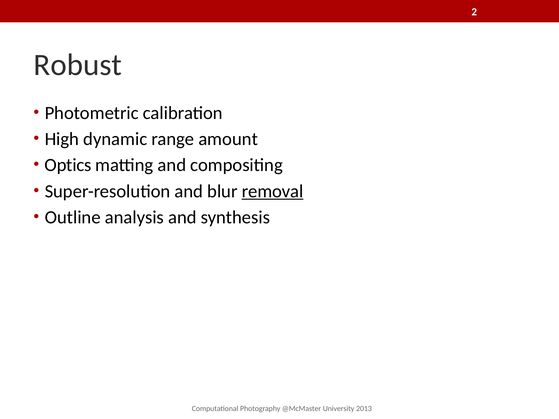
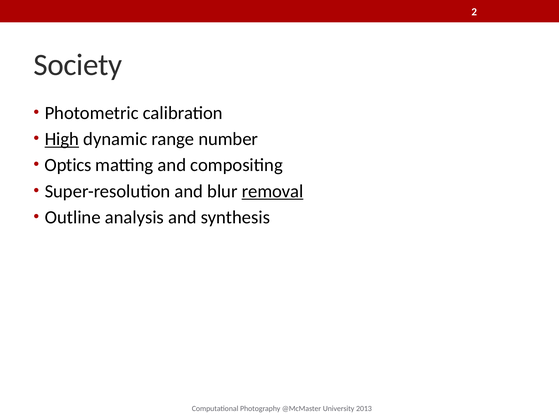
Robust: Robust -> Society
High underline: none -> present
amount: amount -> number
